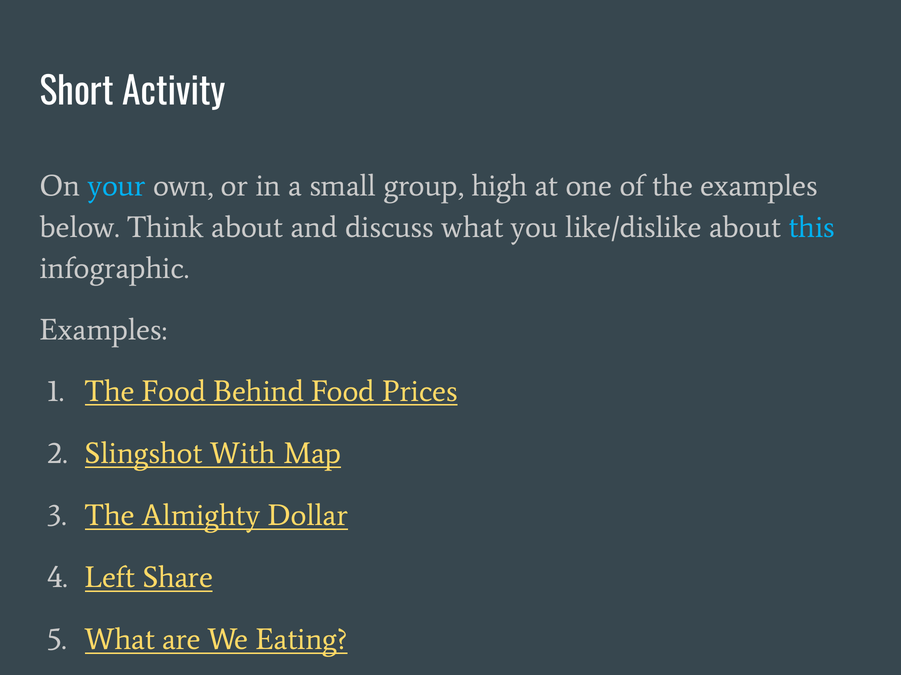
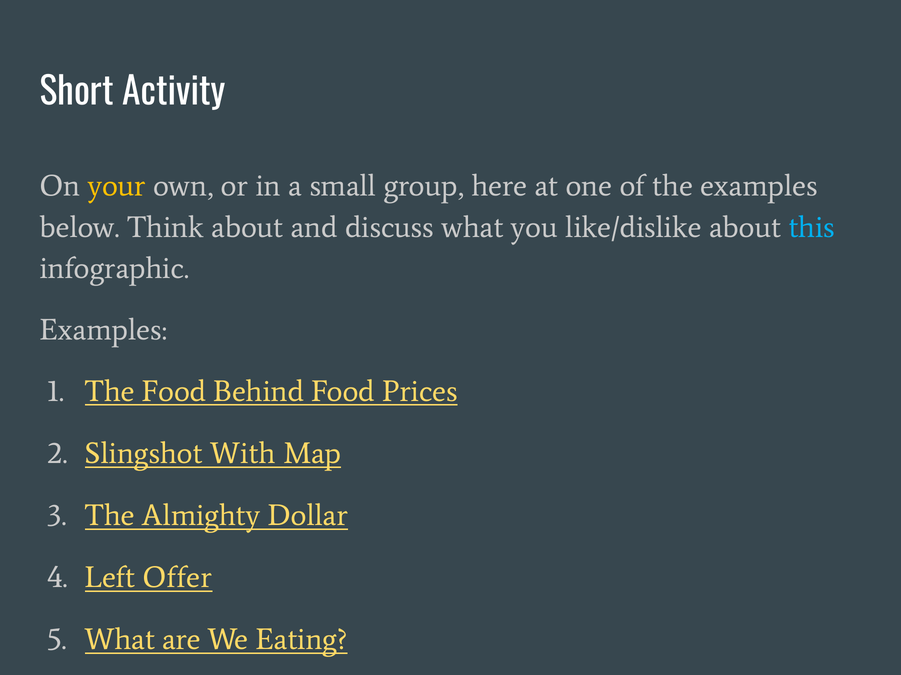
your colour: light blue -> yellow
high: high -> here
Share: Share -> Offer
